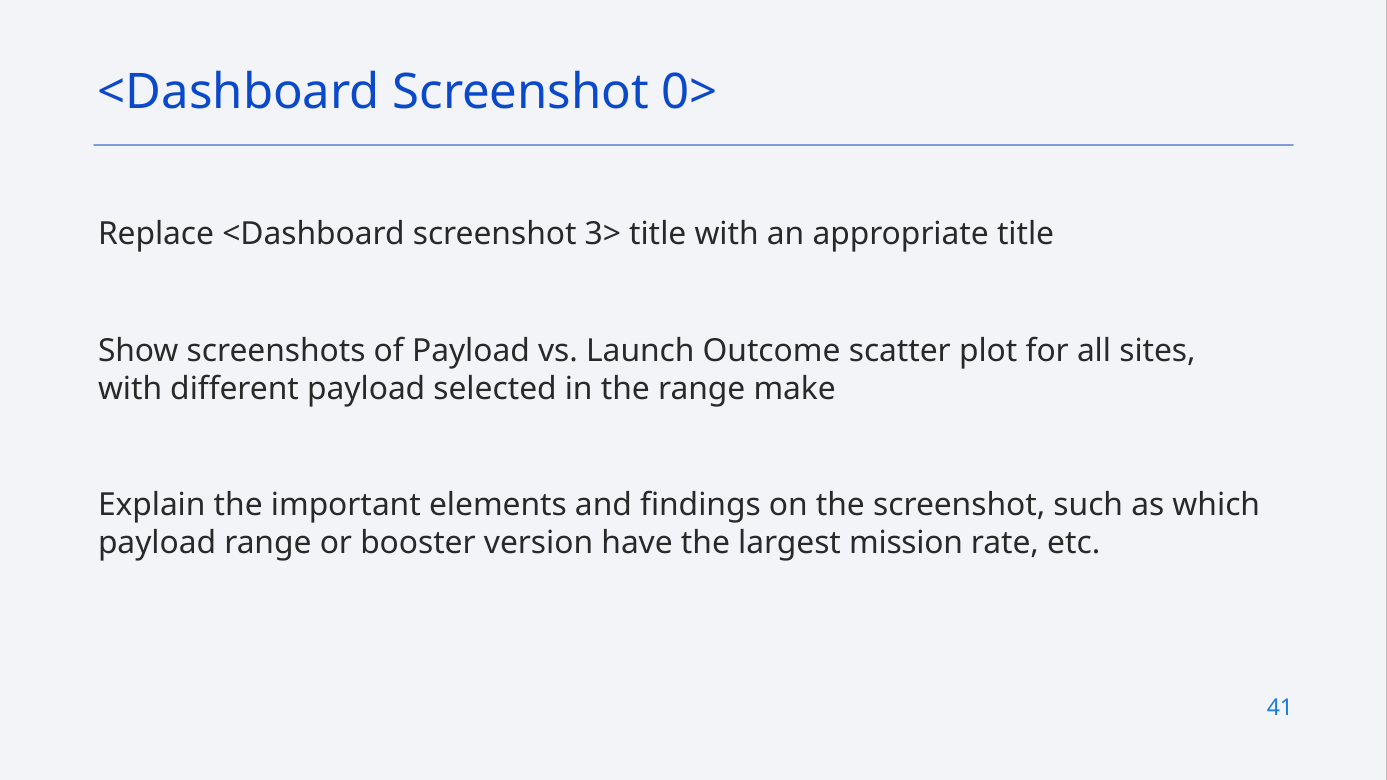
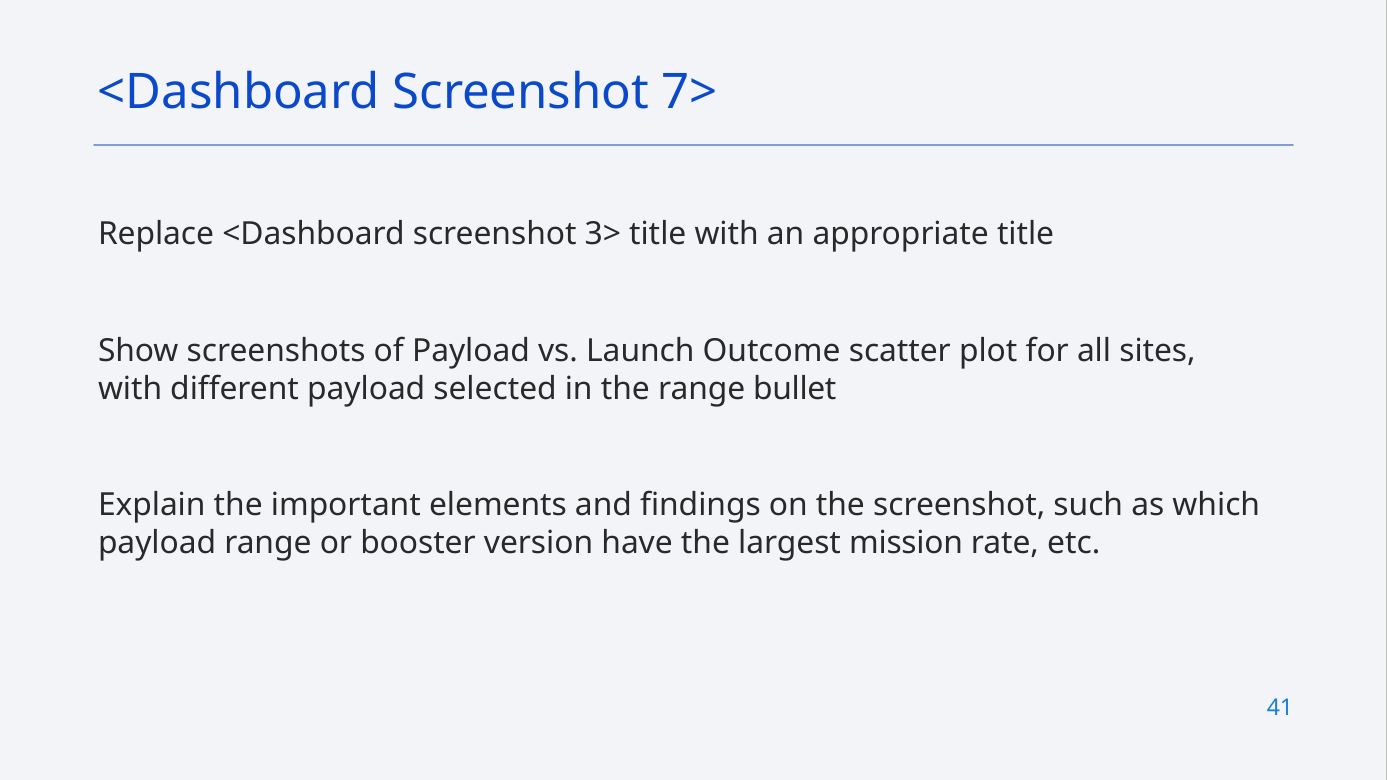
0>: 0> -> 7>
make: make -> bullet
